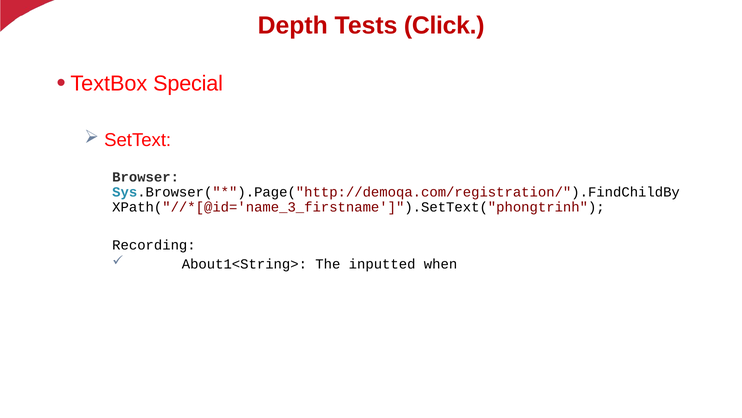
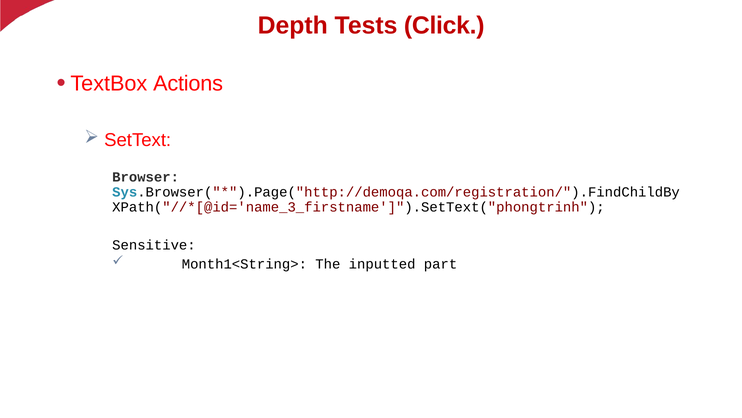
Special: Special -> Actions
Recording: Recording -> Sensitive
About1<String>: About1<String> -> Month1<String>
when: when -> part
